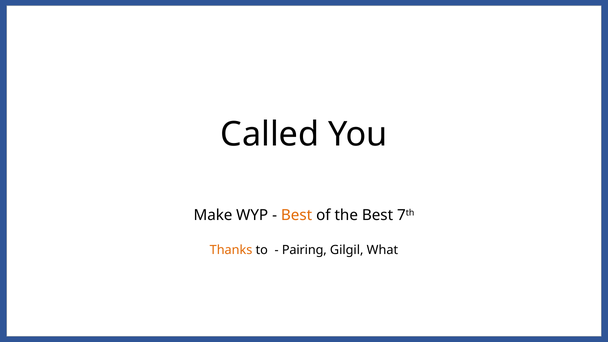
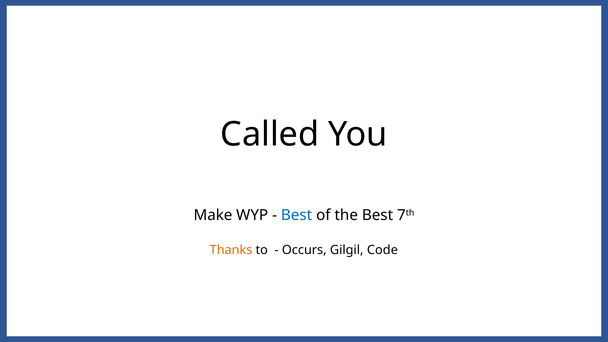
Best at (297, 215) colour: orange -> blue
Pairing: Pairing -> Occurs
What: What -> Code
